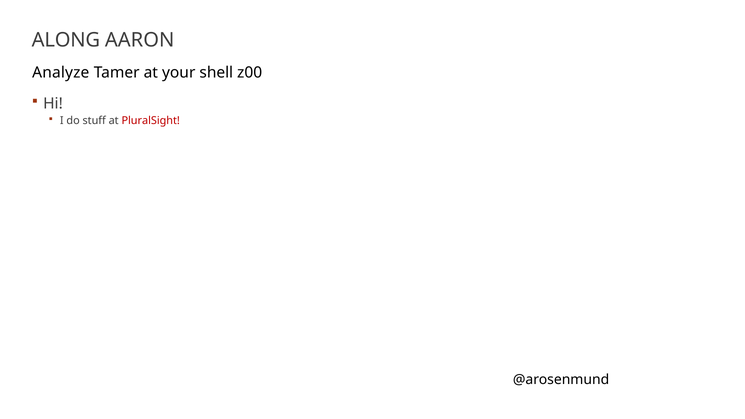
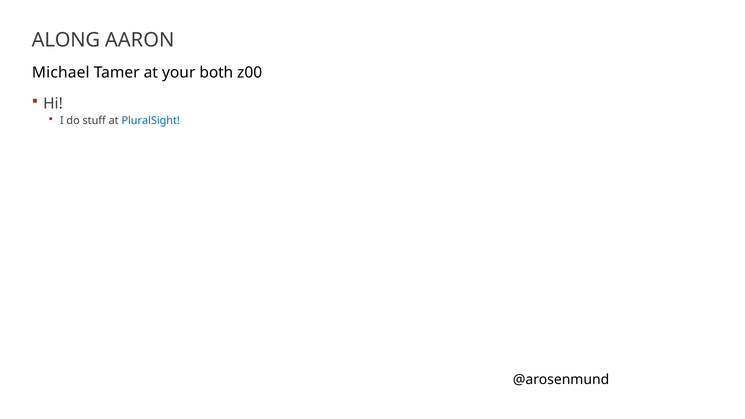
Analyze: Analyze -> Michael
shell: shell -> both
PluralSight colour: red -> blue
